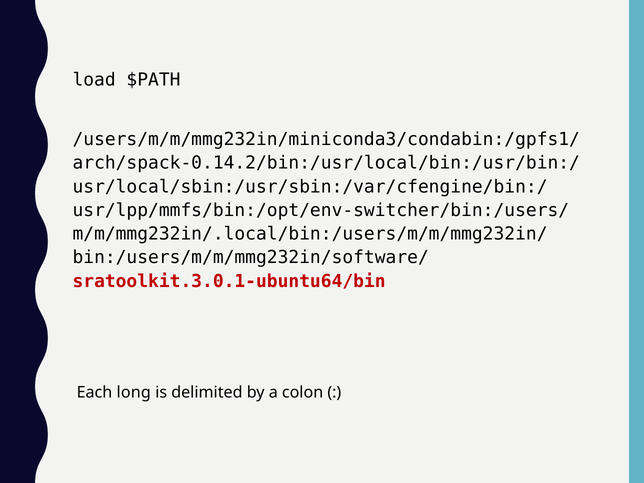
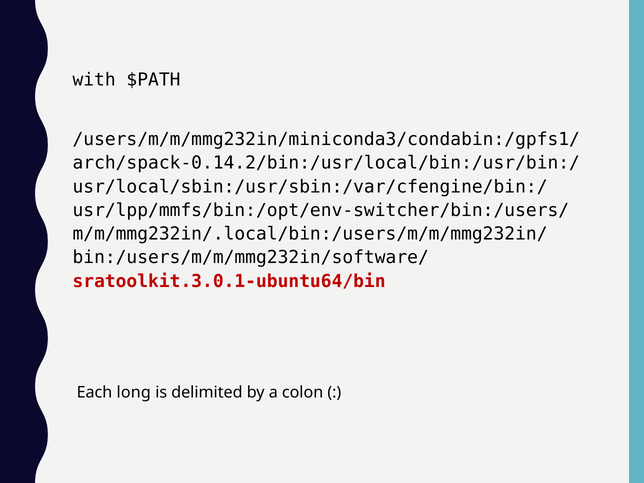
load: load -> with
